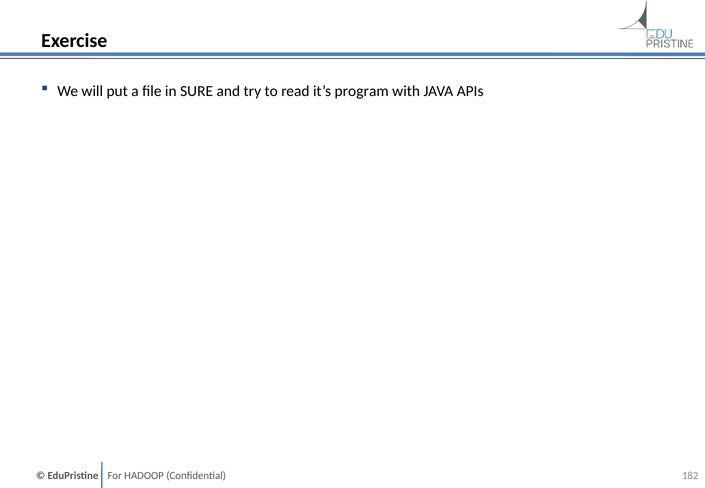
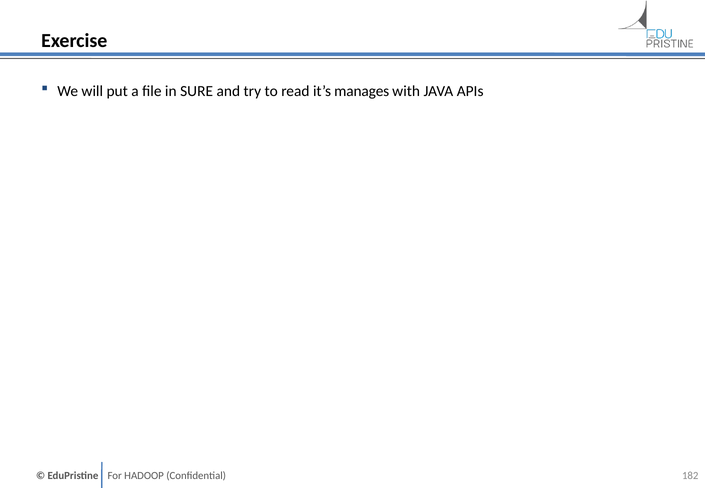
program: program -> manages
